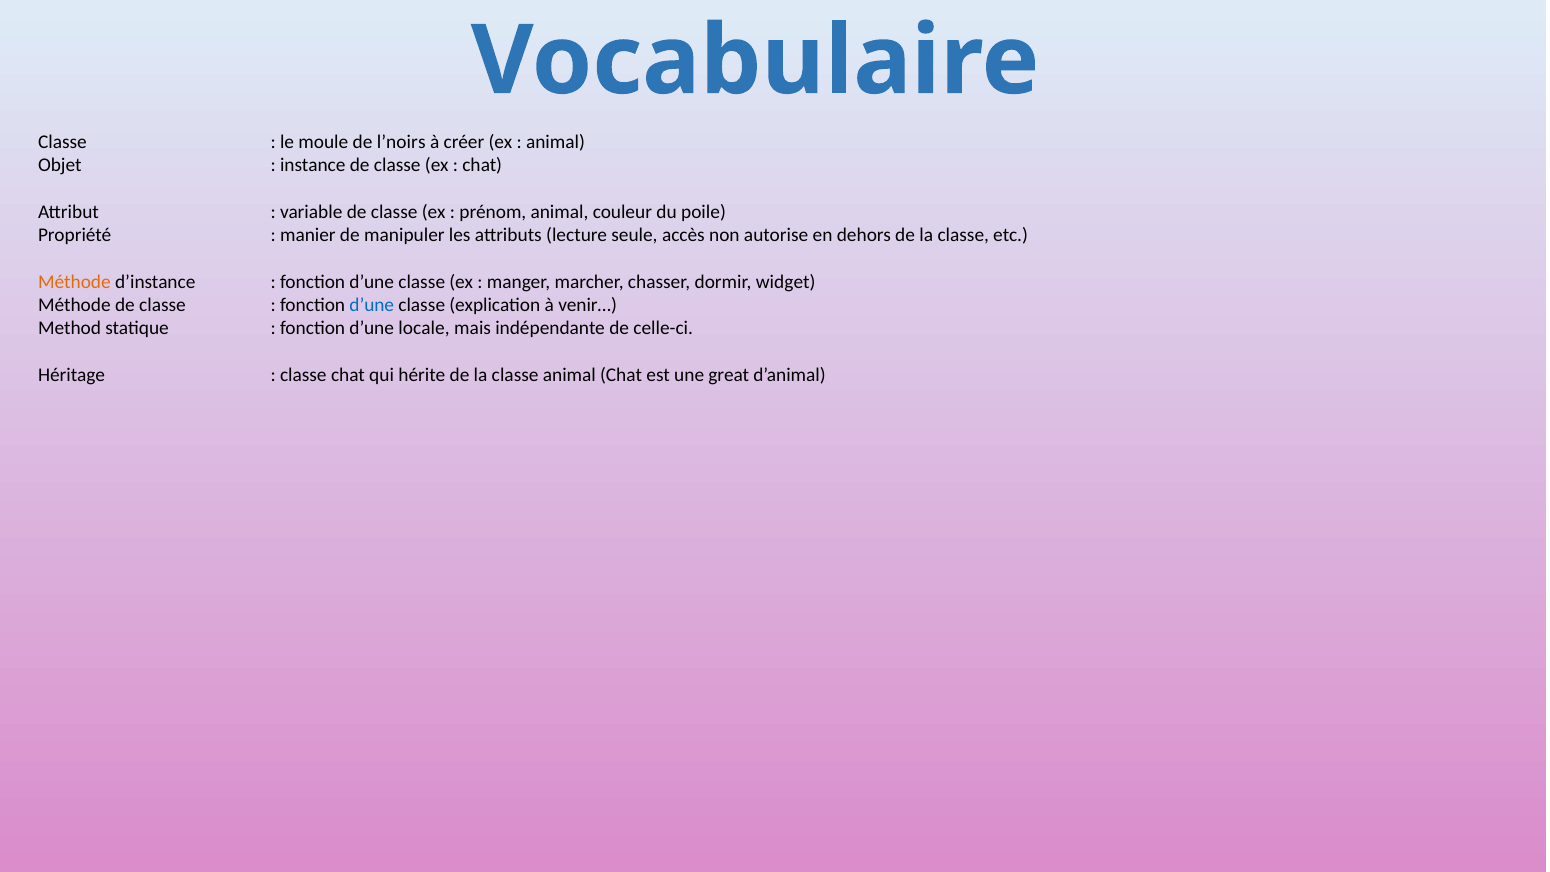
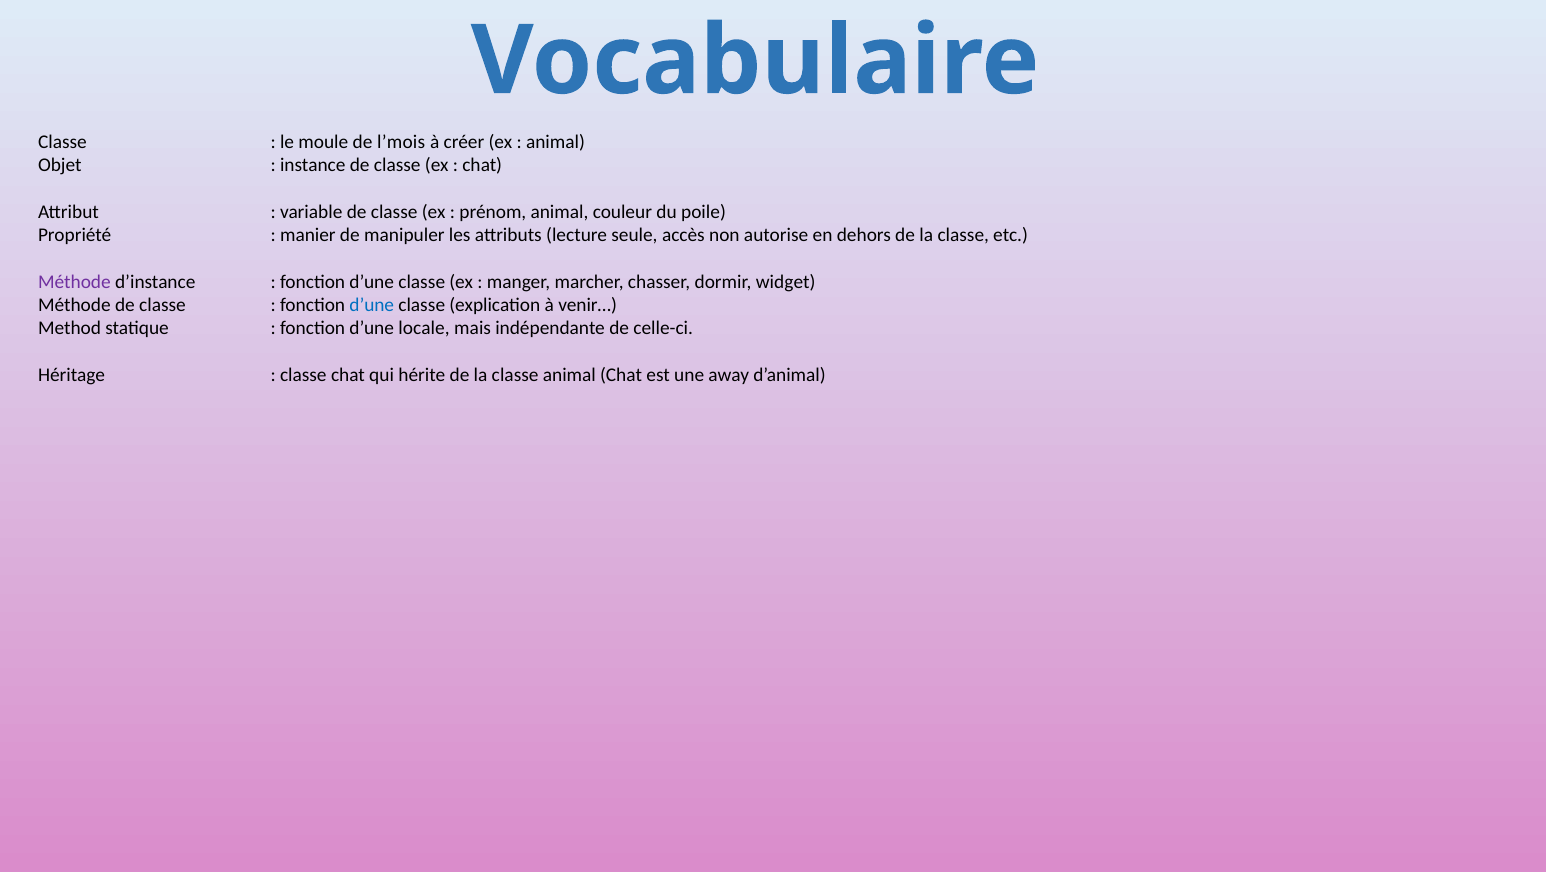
l’noirs: l’noirs -> l’mois
Méthode at (74, 282) colour: orange -> purple
great: great -> away
